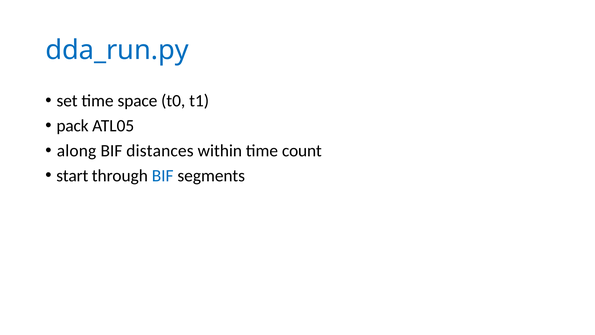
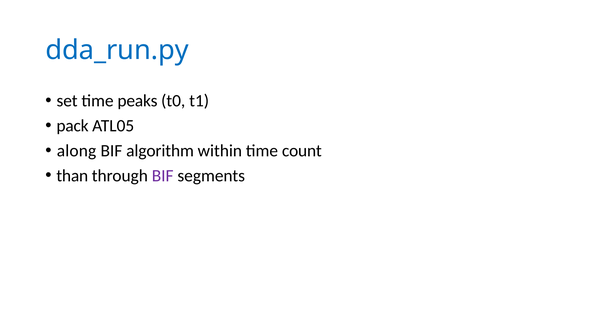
space: space -> peaks
distances: distances -> algorithm
start: start -> than
BIF at (163, 175) colour: blue -> purple
